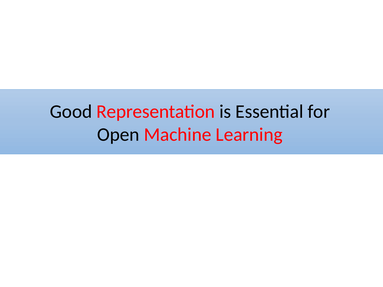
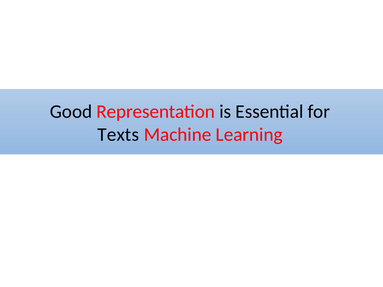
Open: Open -> Texts
